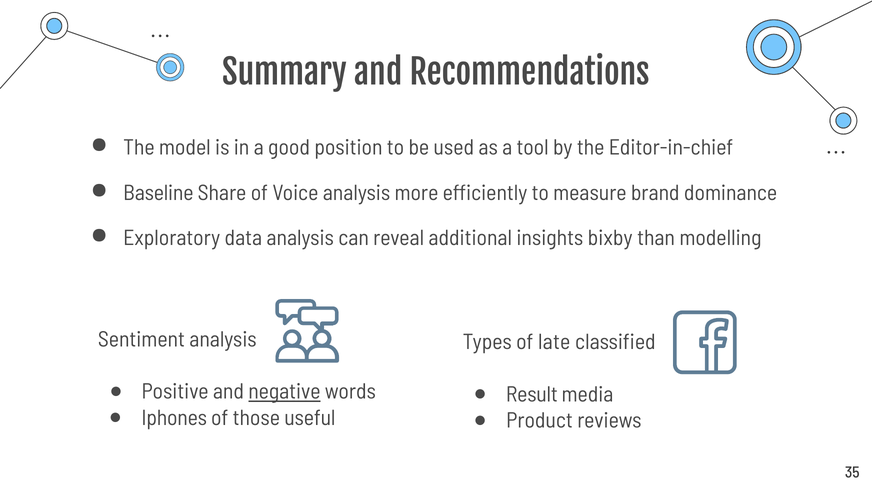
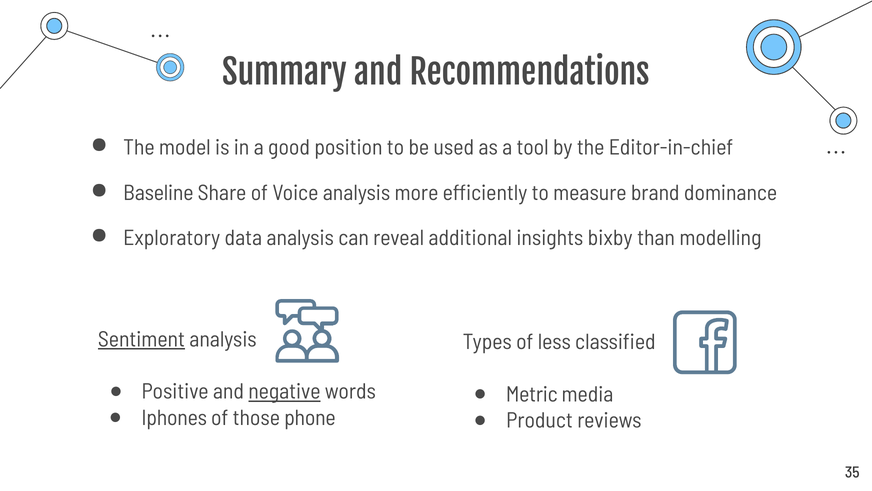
Sentiment underline: none -> present
late: late -> less
Result: Result -> Metric
useful: useful -> phone
